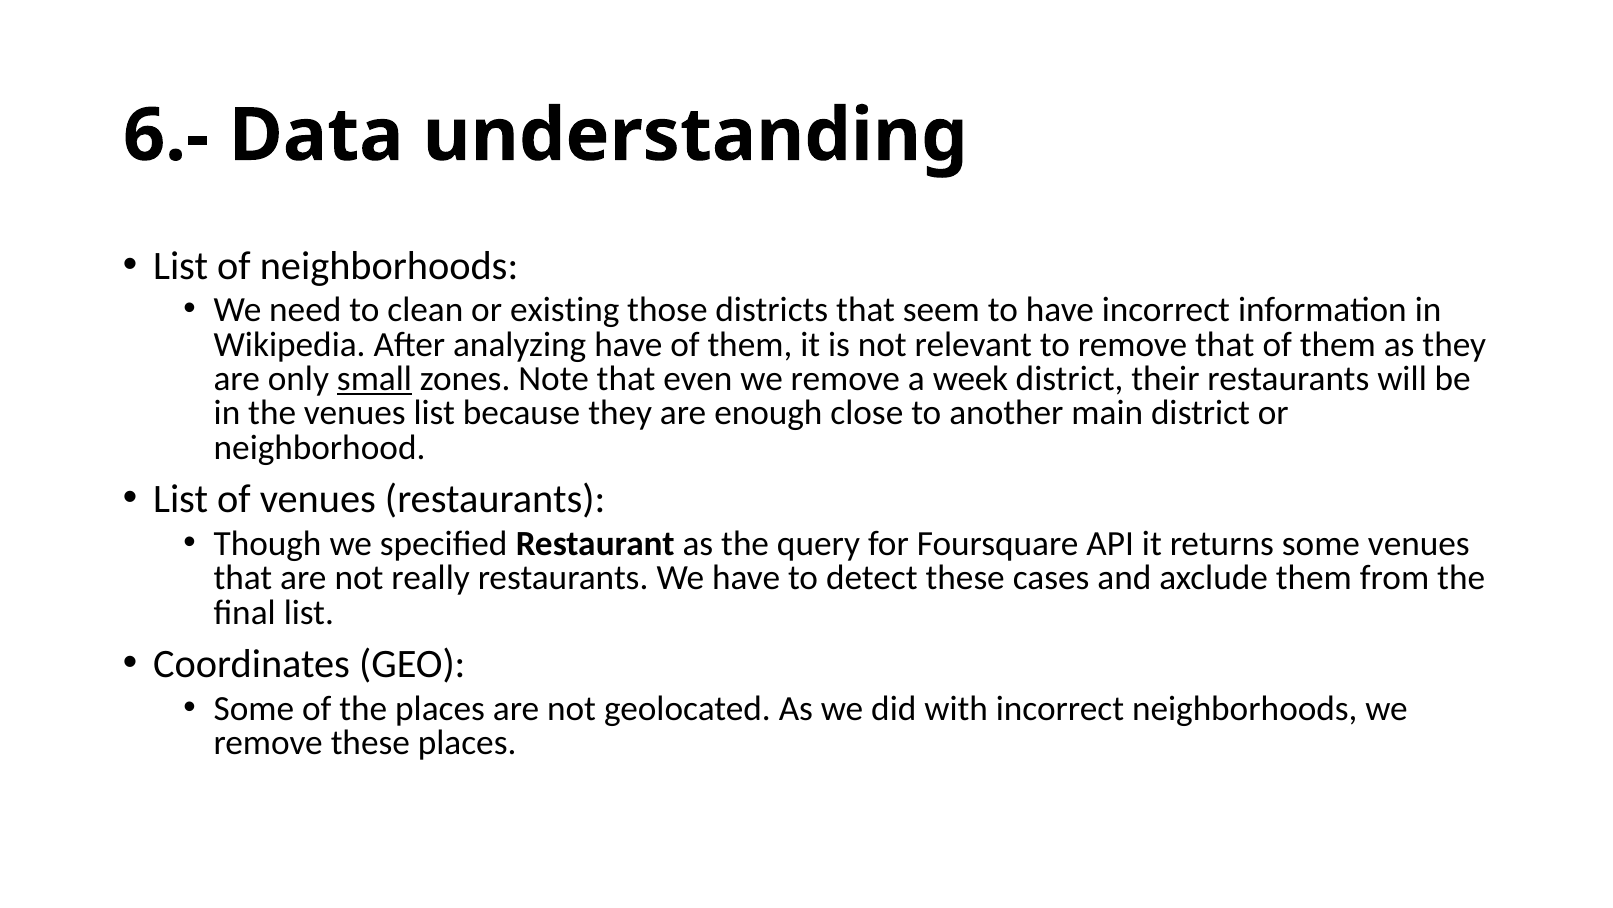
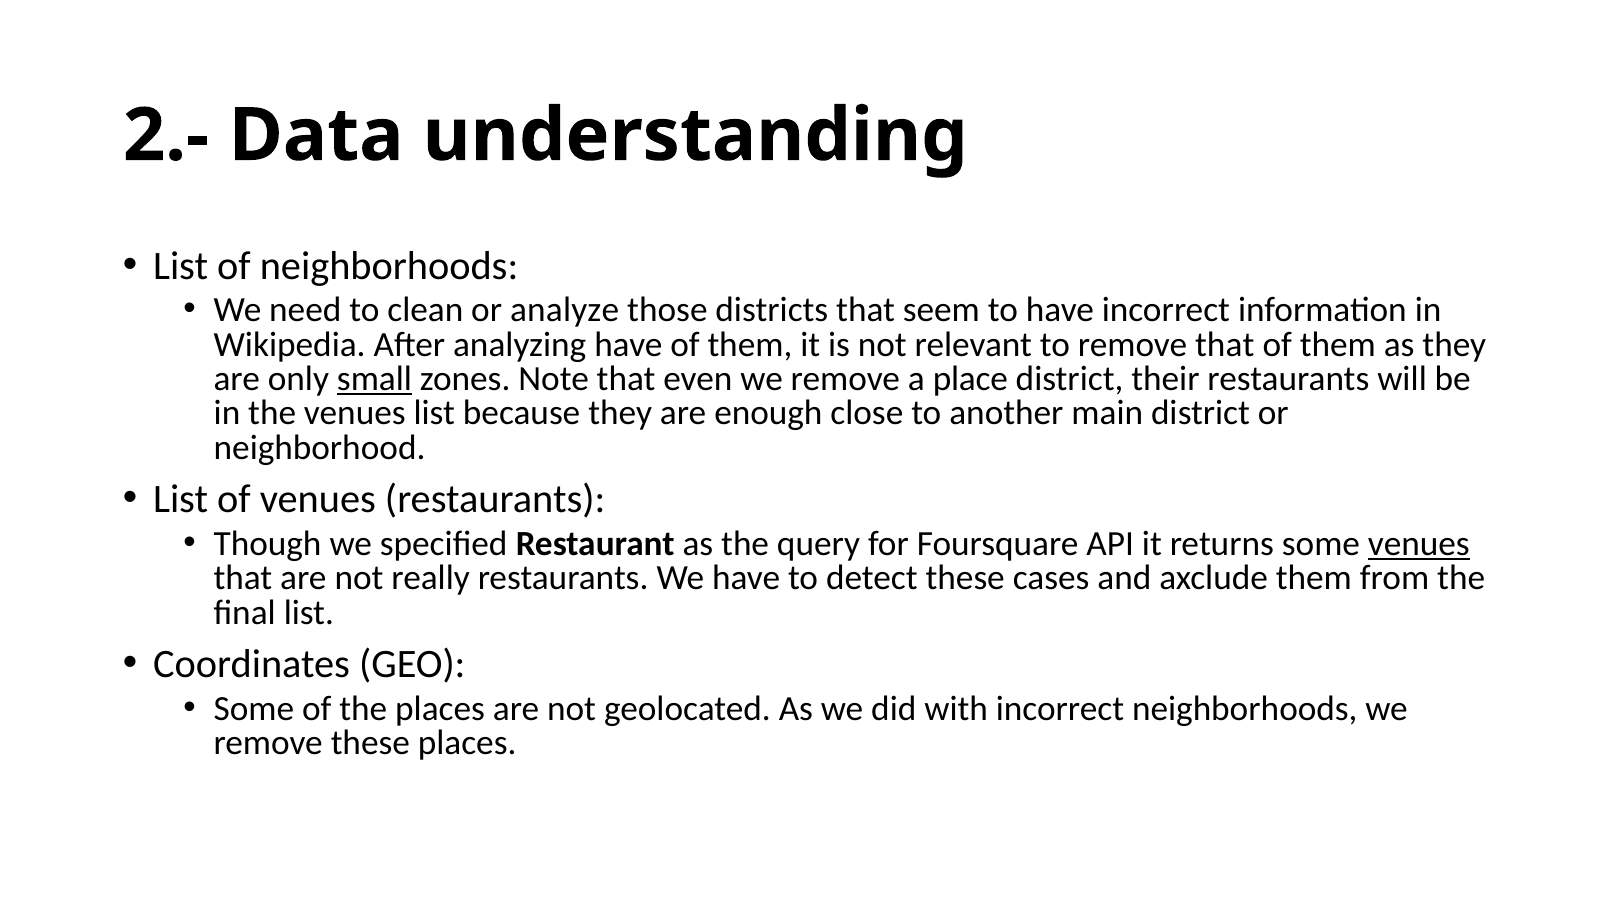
6.-: 6.- -> 2.-
existing: existing -> analyze
week: week -> place
venues at (1419, 543) underline: none -> present
